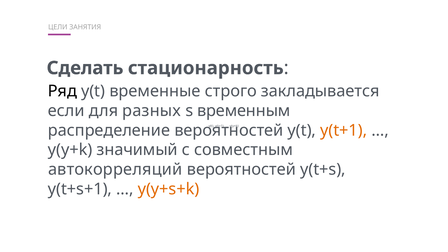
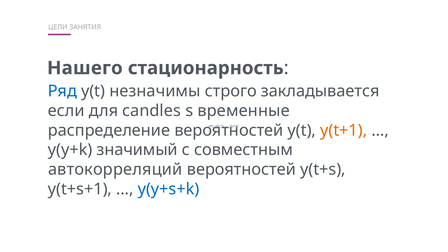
Сделать: Сделать -> Нашего
Ряд colour: black -> blue
временные: временные -> незначимы
разных: разных -> candles
временным: временным -> временные
y(y+s+k colour: orange -> blue
